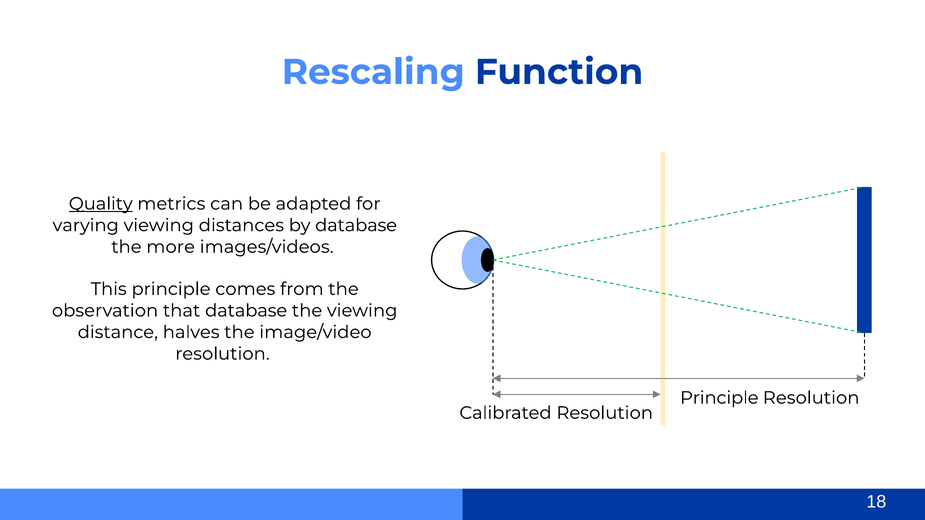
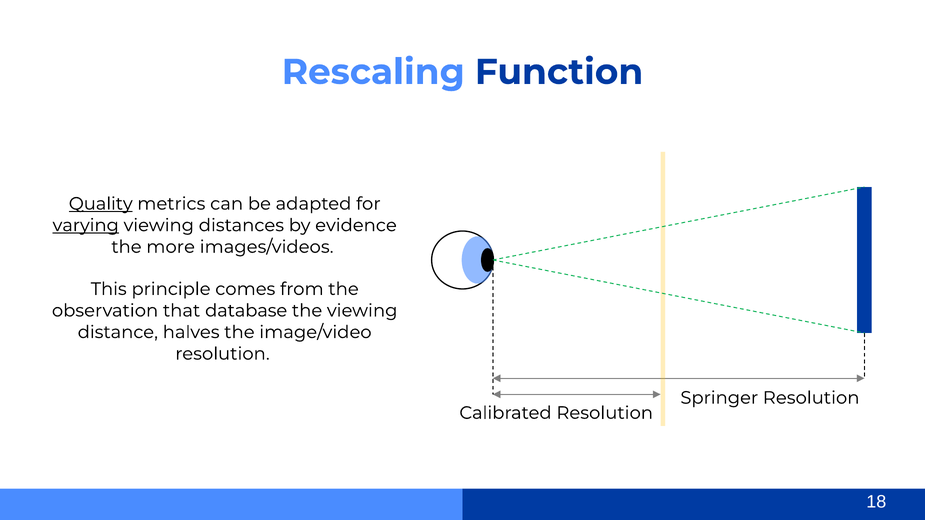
varying underline: none -> present
by database: database -> evidence
Principle at (719, 398): Principle -> Springer
